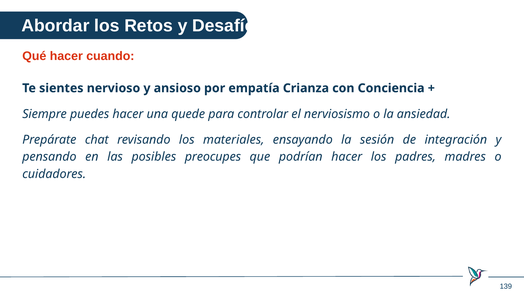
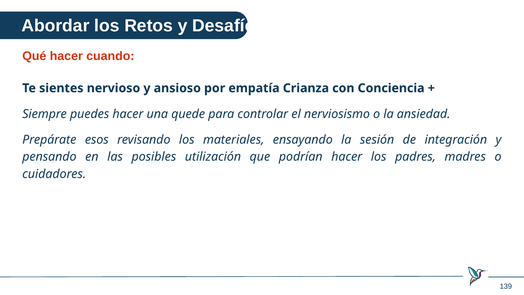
chat: chat -> esos
preocupes: preocupes -> utilización
